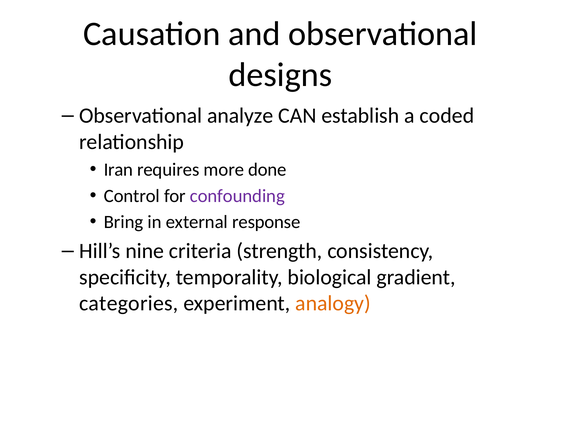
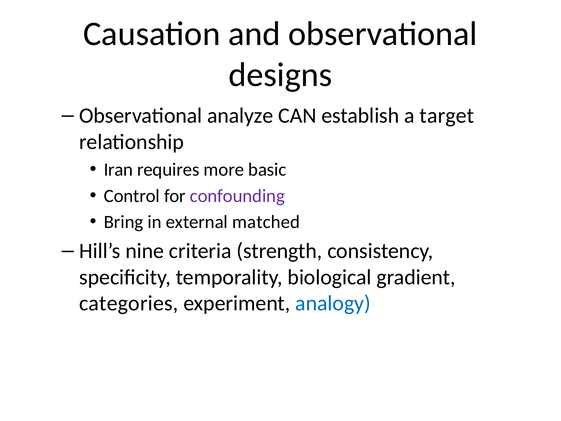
coded: coded -> target
done: done -> basic
response: response -> matched
analogy colour: orange -> blue
